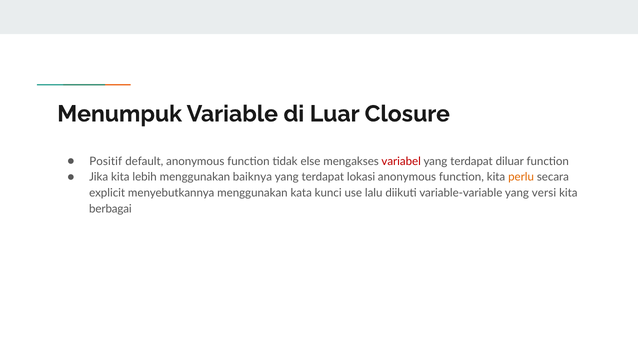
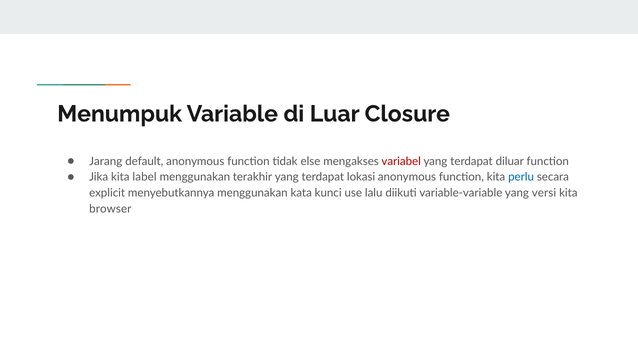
Positif: Positif -> Jarang
lebih: lebih -> label
baiknya: baiknya -> terakhir
perlu colour: orange -> blue
berbagai: berbagai -> browser
